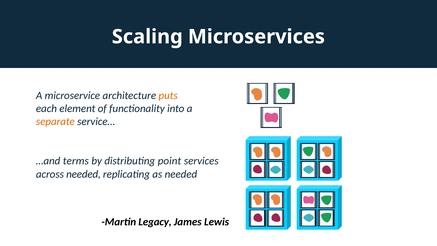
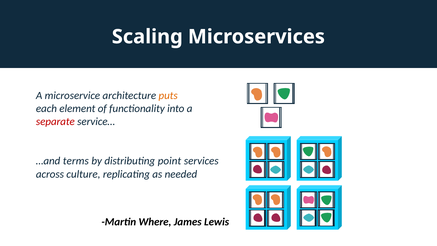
separate colour: orange -> red
across needed: needed -> culture
Legacy: Legacy -> Where
